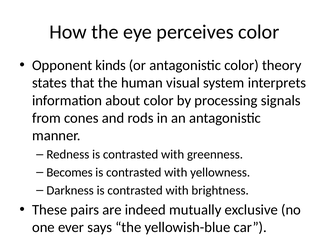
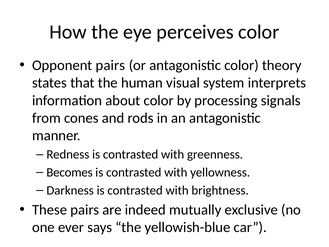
Opponent kinds: kinds -> pairs
